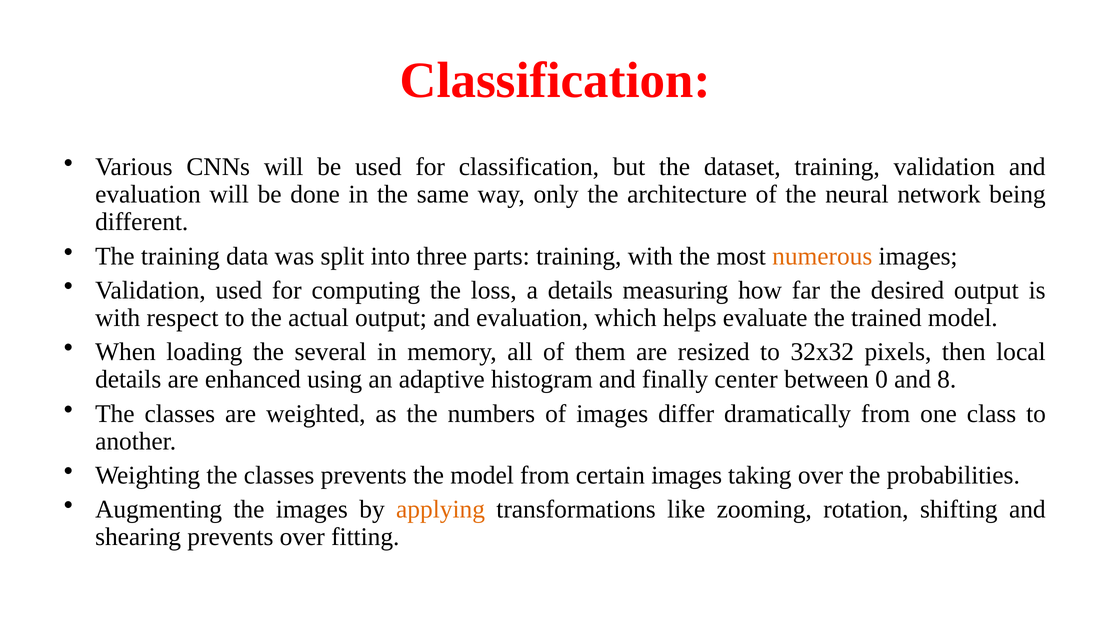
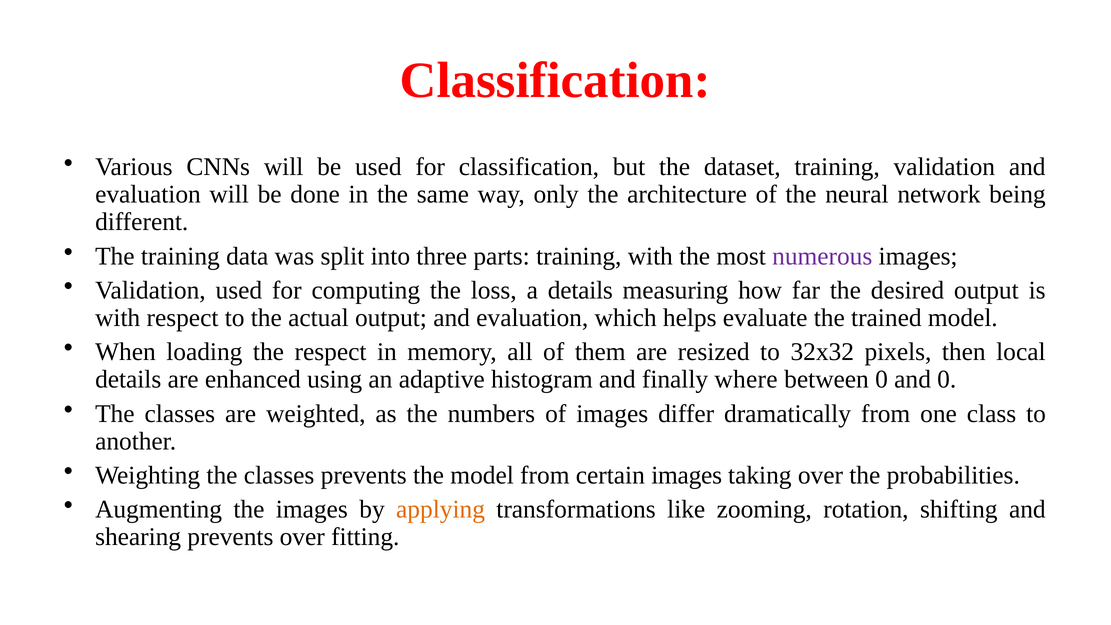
numerous colour: orange -> purple
the several: several -> respect
center: center -> where
and 8: 8 -> 0
